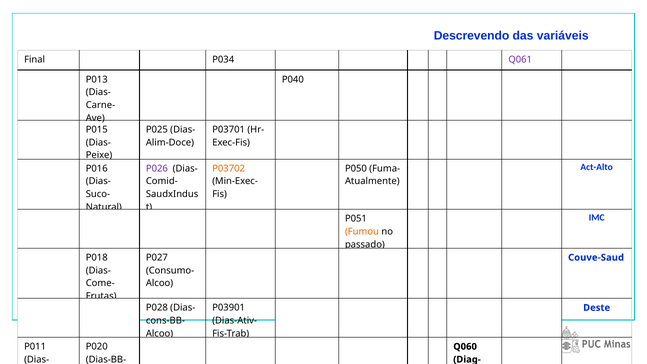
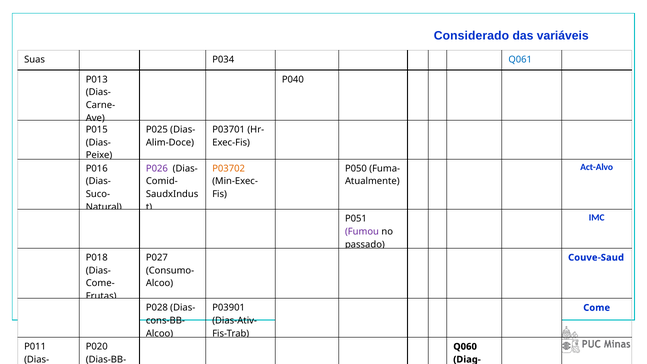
Descrevendo: Descrevendo -> Considerado
Final: Final -> Suas
Q061 colour: purple -> blue
Act-Alto: Act-Alto -> Act-Alvo
Fumou colour: orange -> purple
Deste: Deste -> Come
